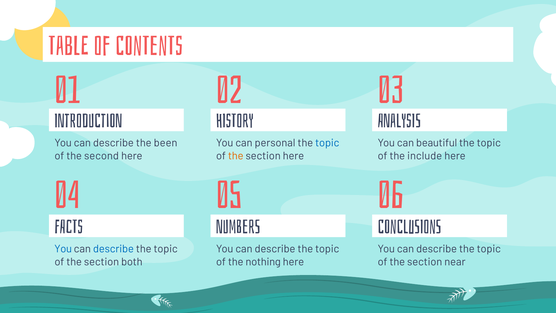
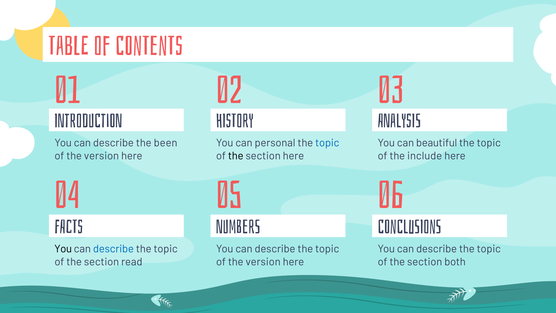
second at (101, 156): second -> version
the at (236, 156) colour: orange -> black
You at (63, 249) colour: blue -> black
both: both -> read
nothing at (263, 262): nothing -> version
near: near -> both
